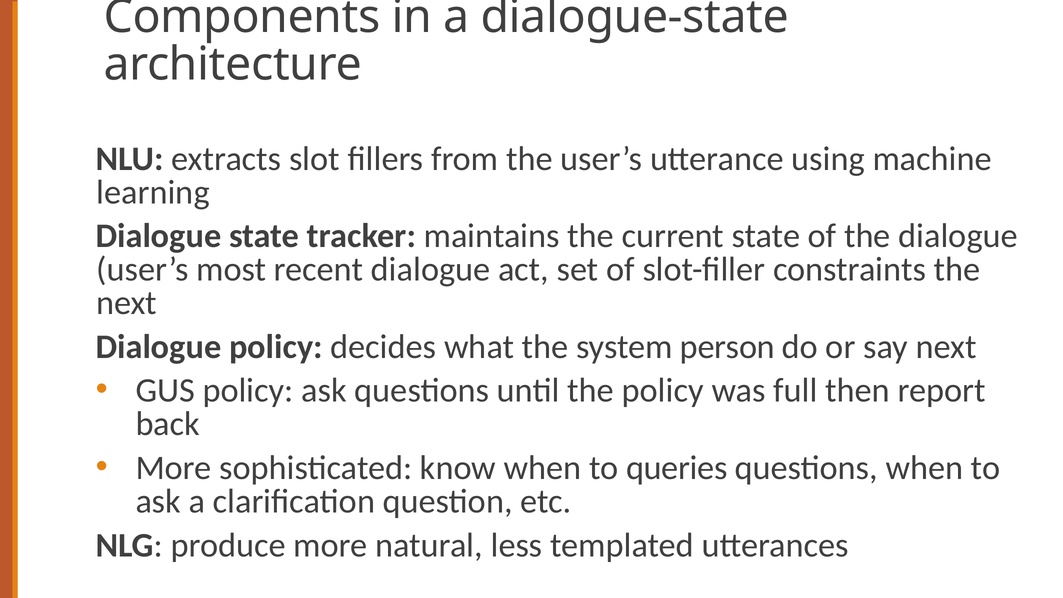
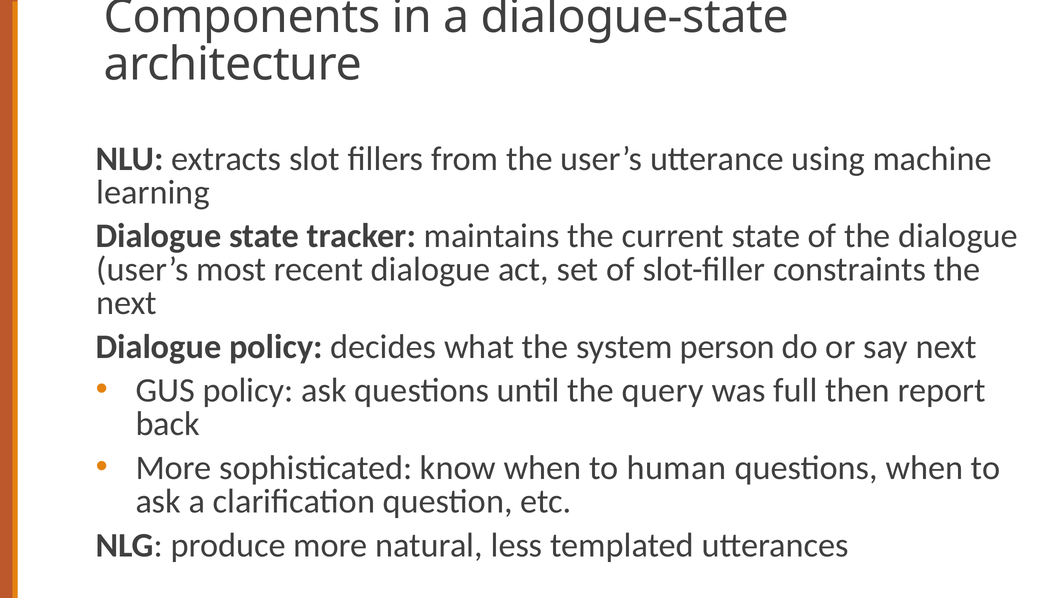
the policy: policy -> query
queries: queries -> human
